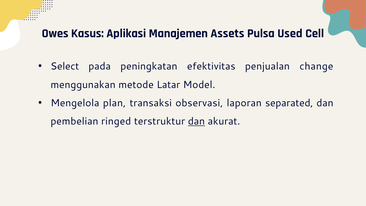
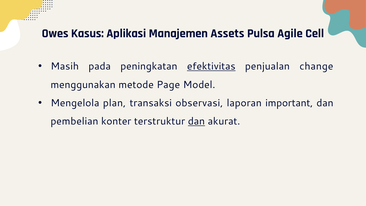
Used: Used -> Agile
Select: Select -> Masih
efektivitas underline: none -> present
Latar: Latar -> Page
separated: separated -> important
ringed: ringed -> konter
